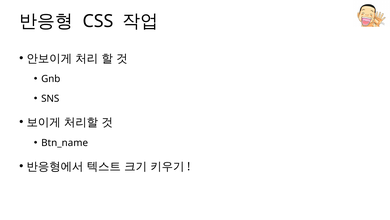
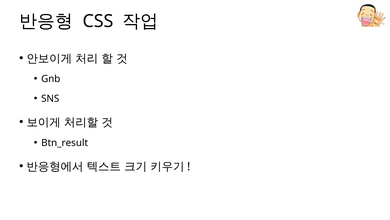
Btn_name: Btn_name -> Btn_result
